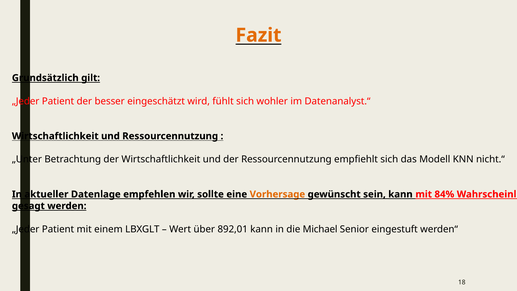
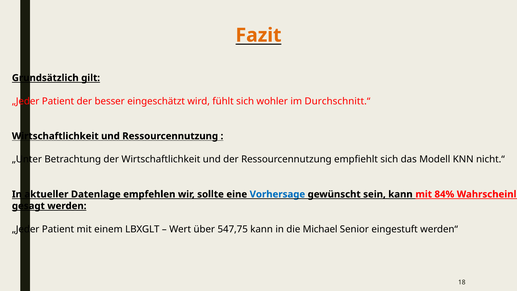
Datenanalyst.“: Datenanalyst.“ -> Durchschnitt.“
Vorhersage colour: orange -> blue
892,01: 892,01 -> 547,75
